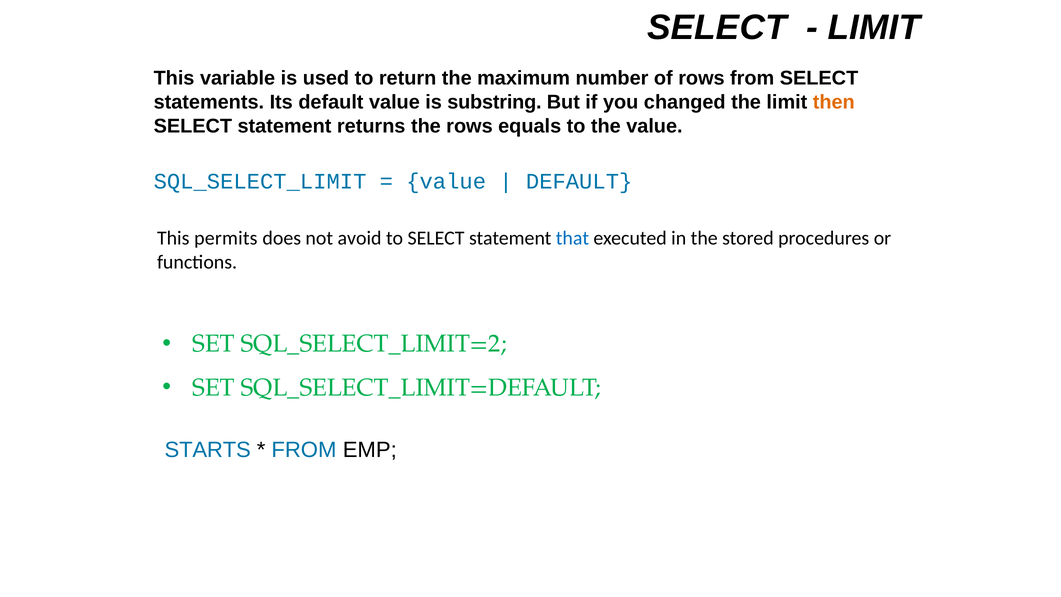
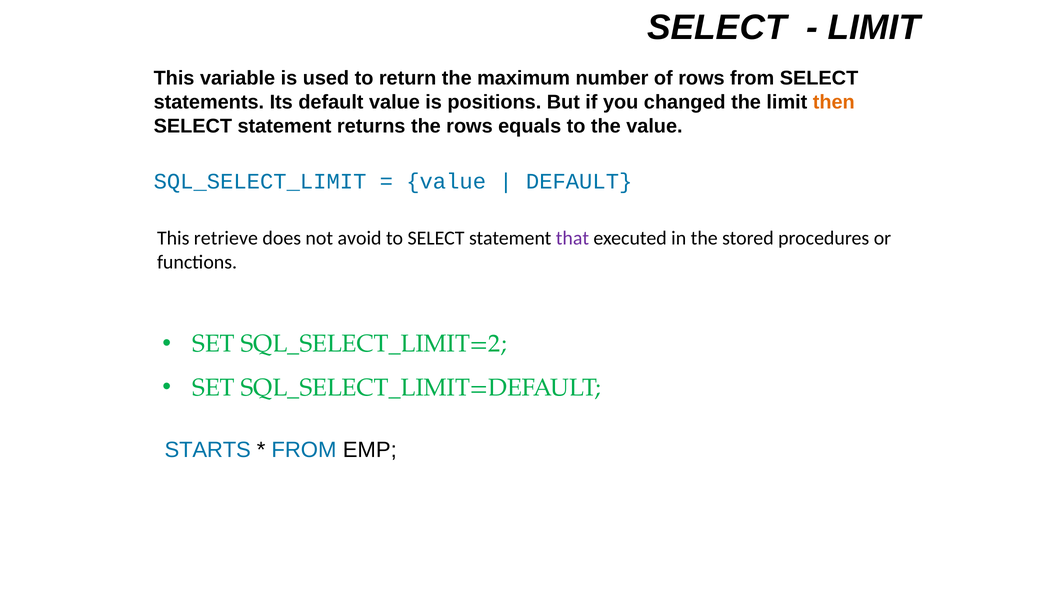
substring: substring -> positions
permits: permits -> retrieve
that colour: blue -> purple
